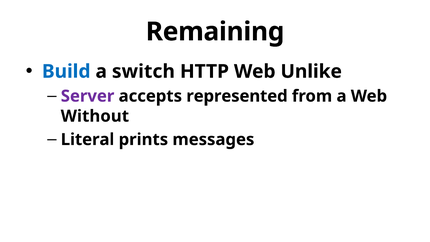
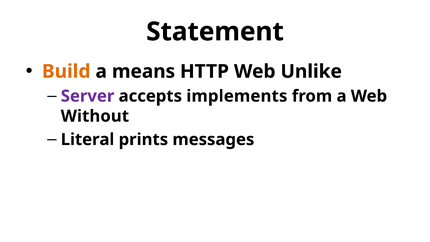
Remaining: Remaining -> Statement
Build colour: blue -> orange
switch: switch -> means
represented: represented -> implements
